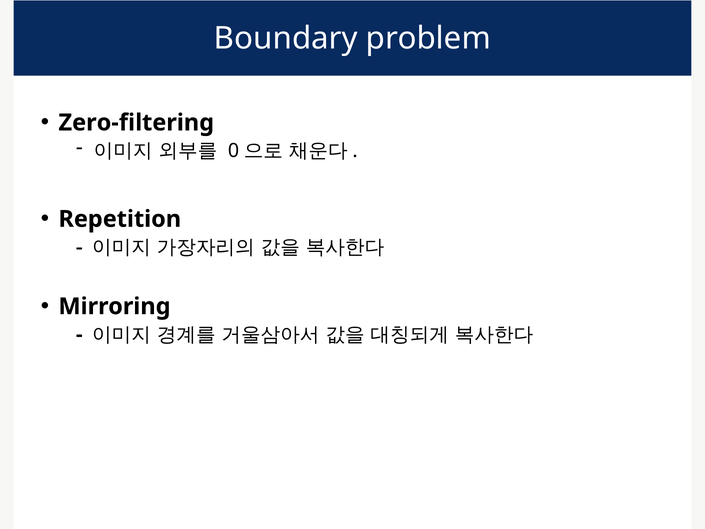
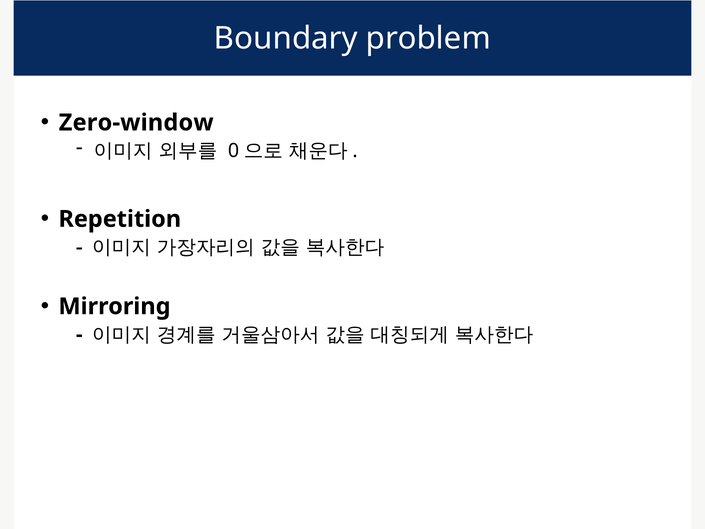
Zero-filtering: Zero-filtering -> Zero-window
